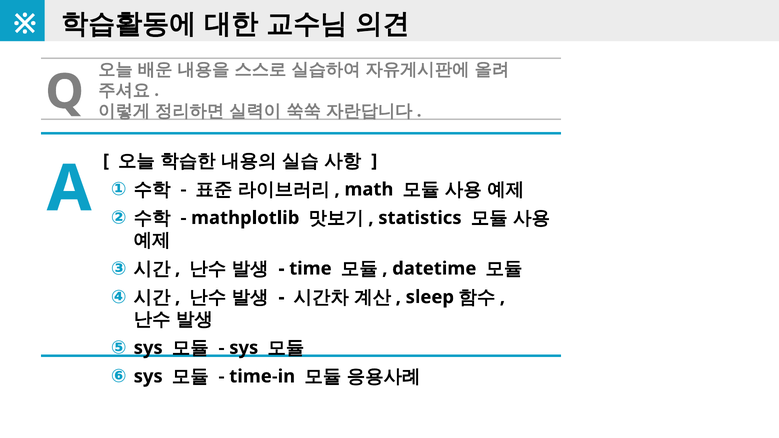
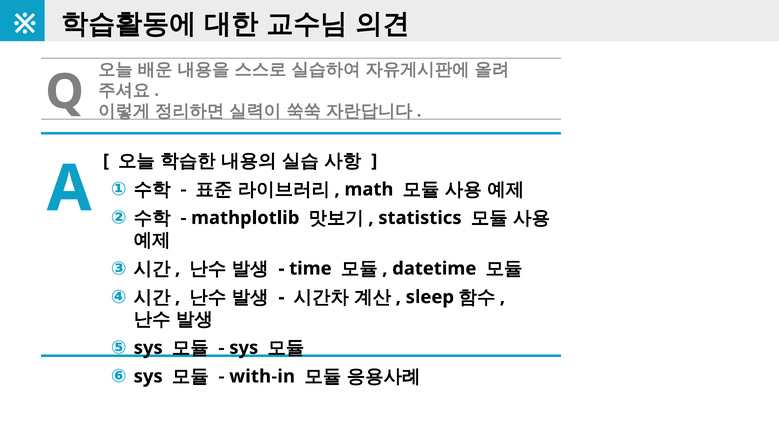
time-in: time-in -> with-in
